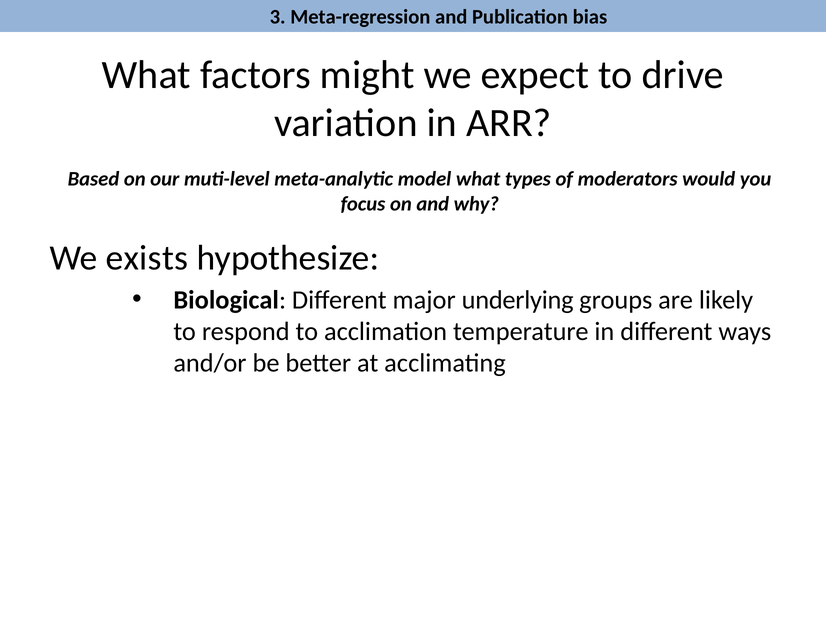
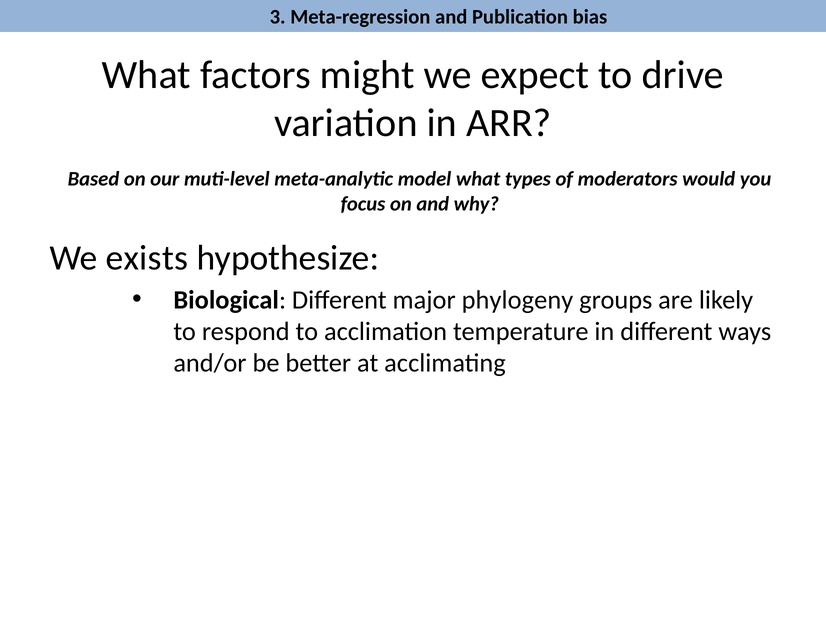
underlying: underlying -> phylogeny
